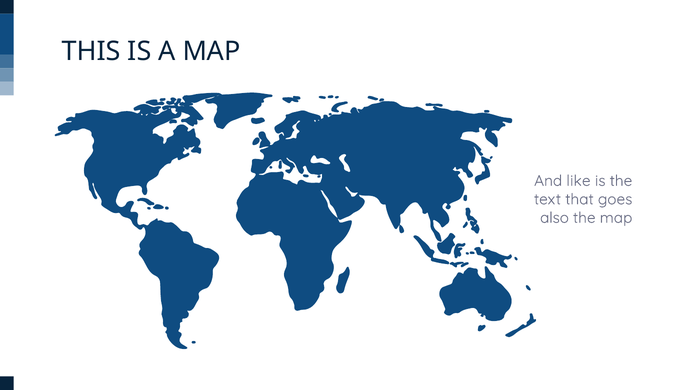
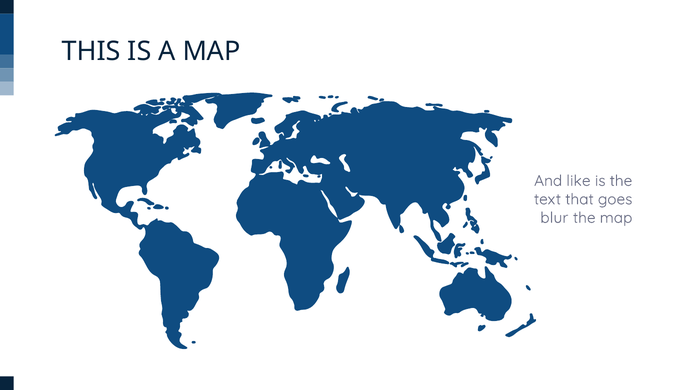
also: also -> blur
